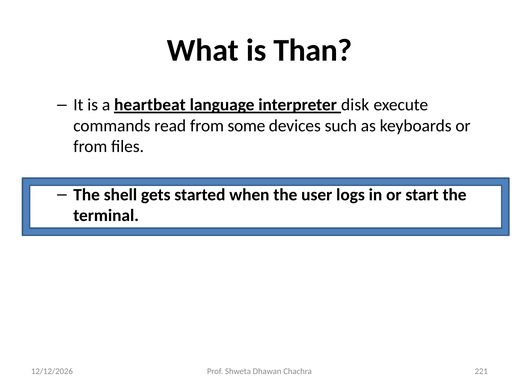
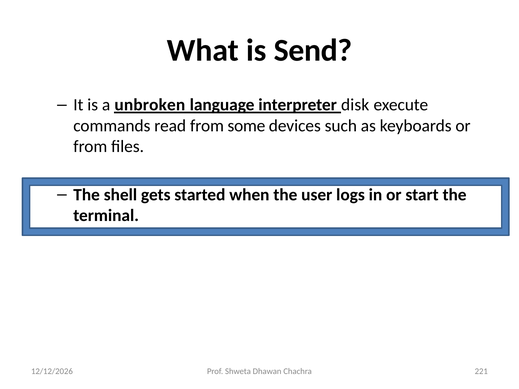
Than: Than -> Send
heartbeat: heartbeat -> unbroken
